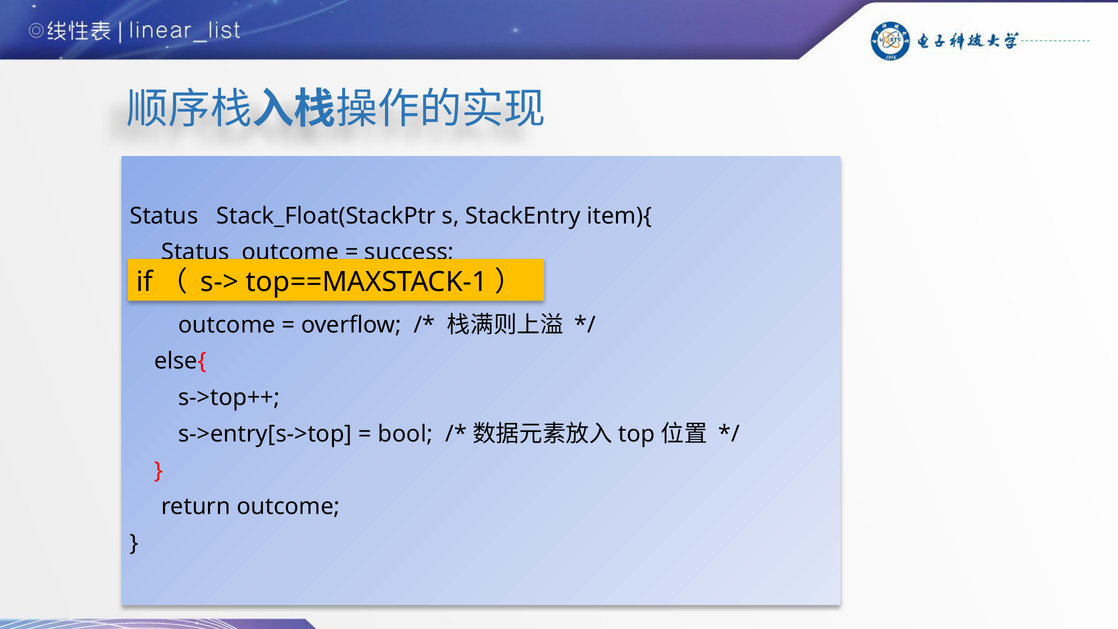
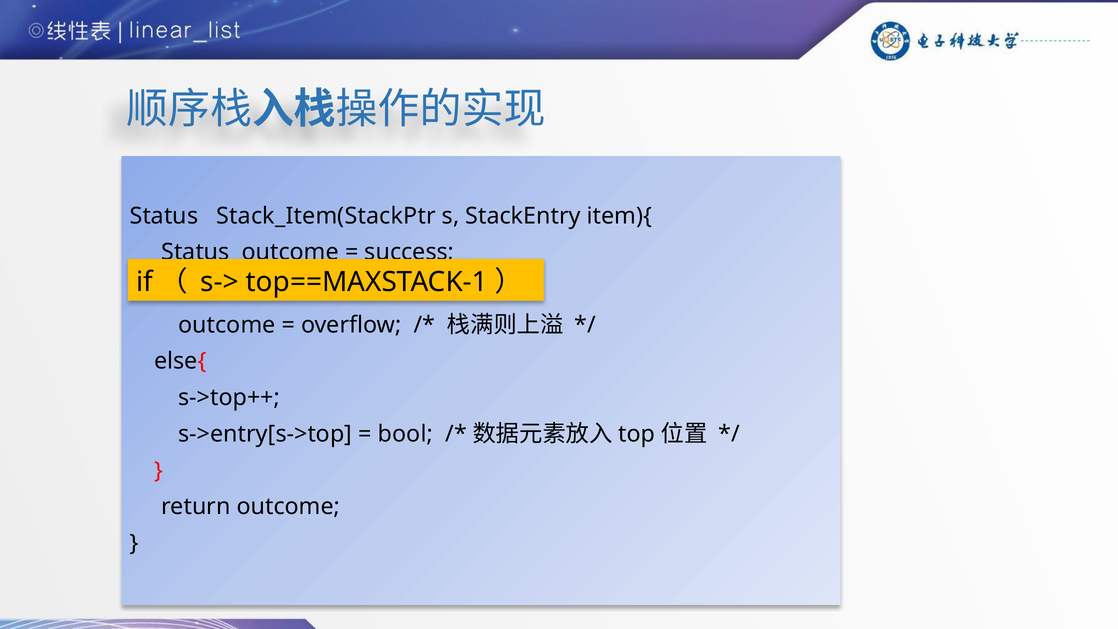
Stack_Float(StackPtr: Stack_Float(StackPtr -> Stack_Item(StackPtr
